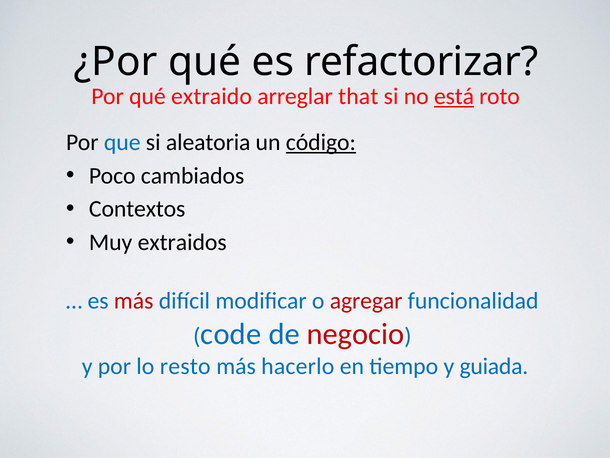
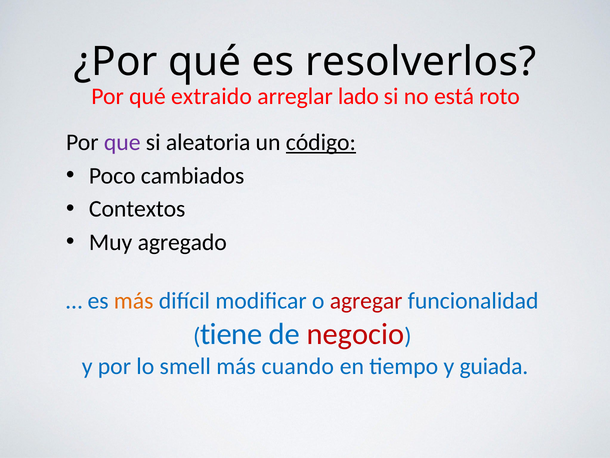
refactorizar: refactorizar -> resolverlos
that: that -> lado
está underline: present -> none
que colour: blue -> purple
extraidos: extraidos -> agregado
más at (134, 301) colour: red -> orange
code: code -> tiene
resto: resto -> smell
hacerlo: hacerlo -> cuando
